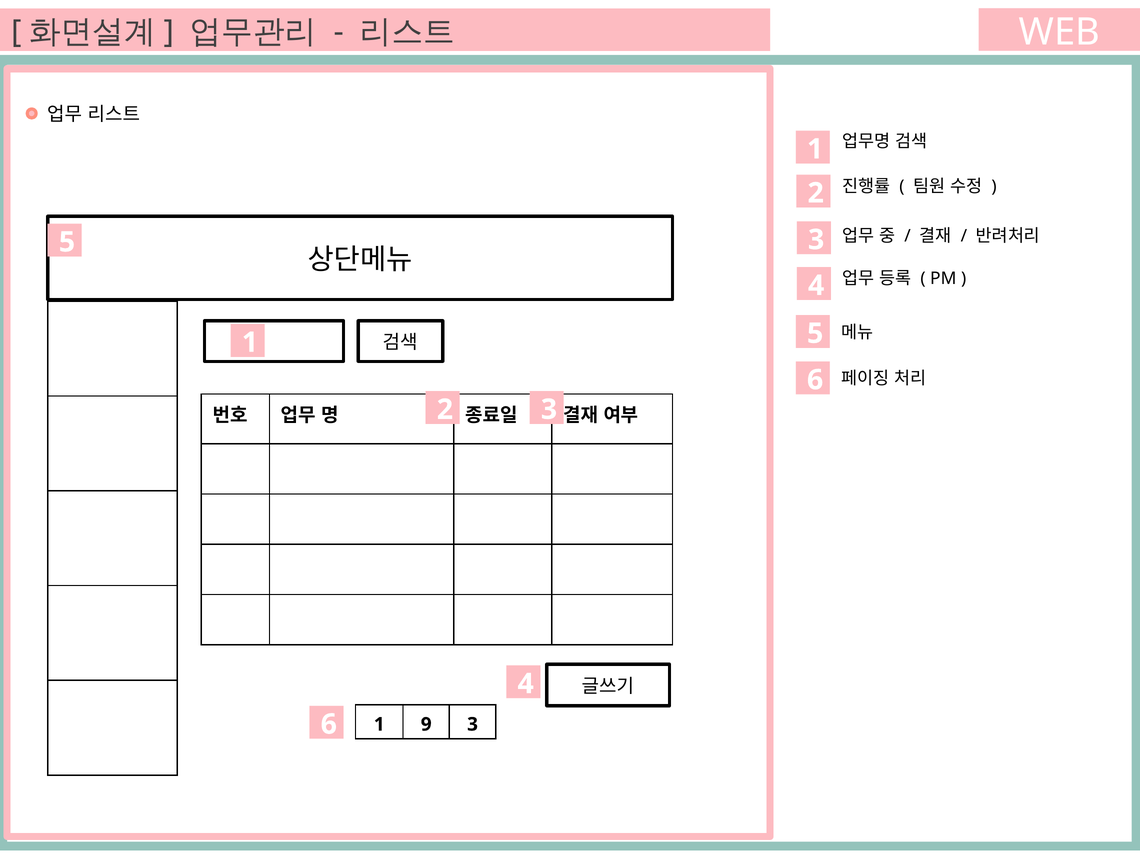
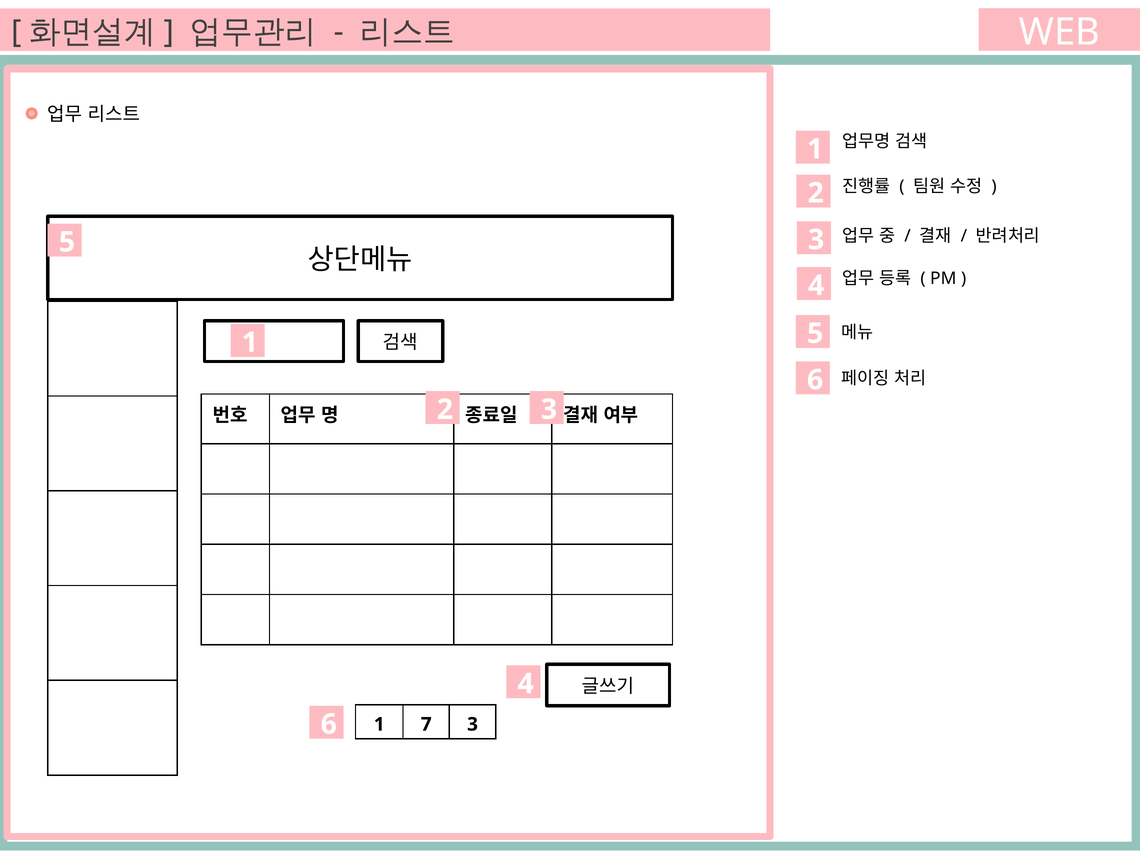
9: 9 -> 7
